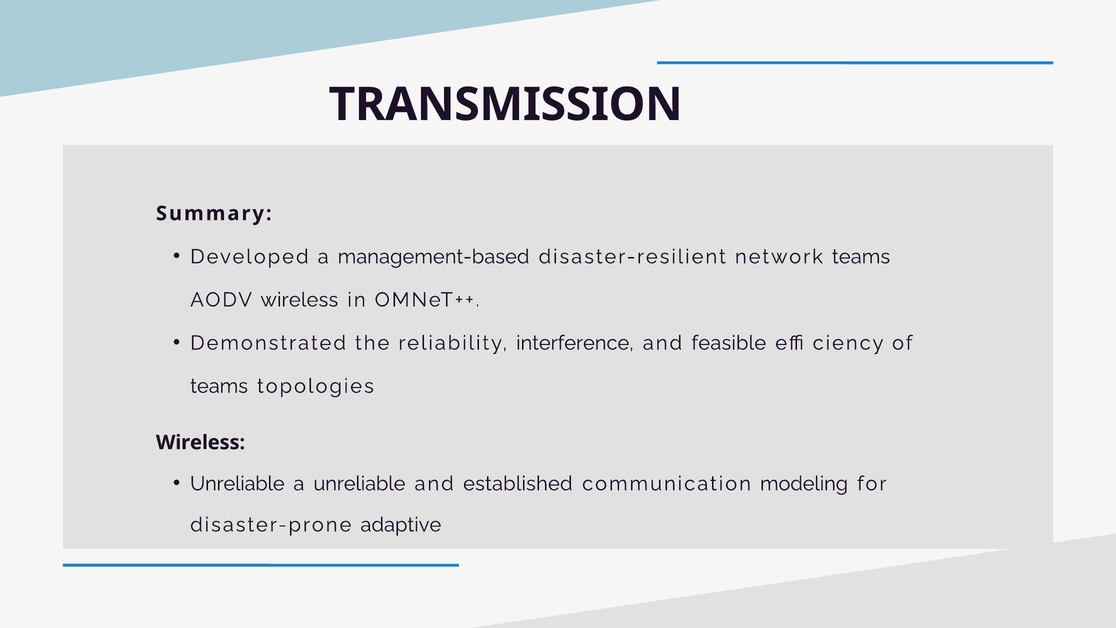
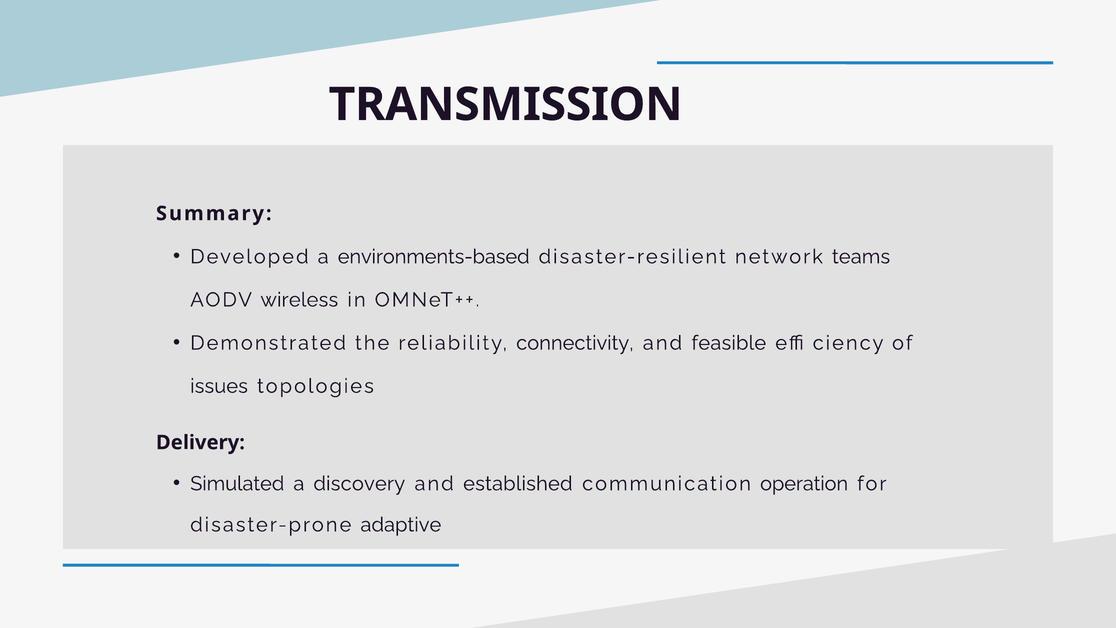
management-based: management-based -> environments-based
interference: interference -> connectivity
teams at (219, 386): teams -> issues
Wireless at (201, 442): Wireless -> Delivery
Unreliable at (237, 483): Unreliable -> Simulated
a unreliable: unreliable -> discovery
modeling: modeling -> operation
